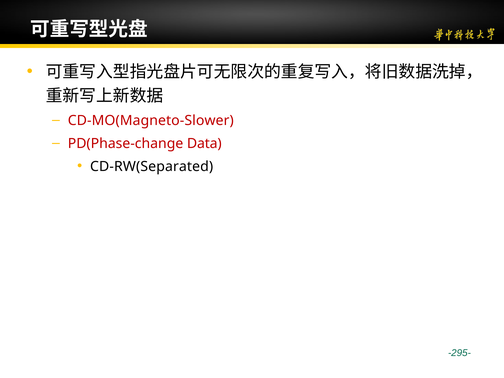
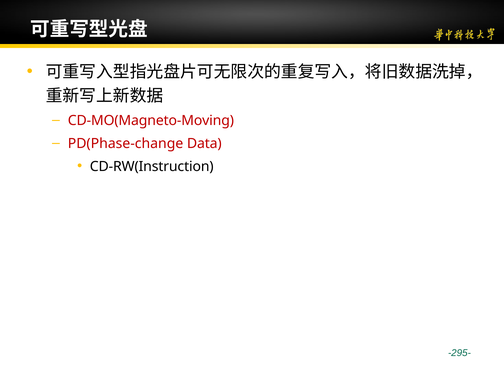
CD-MO(Magneto-Slower: CD-MO(Magneto-Slower -> CD-MO(Magneto-Moving
CD-RW(Separated: CD-RW(Separated -> CD-RW(Instruction
